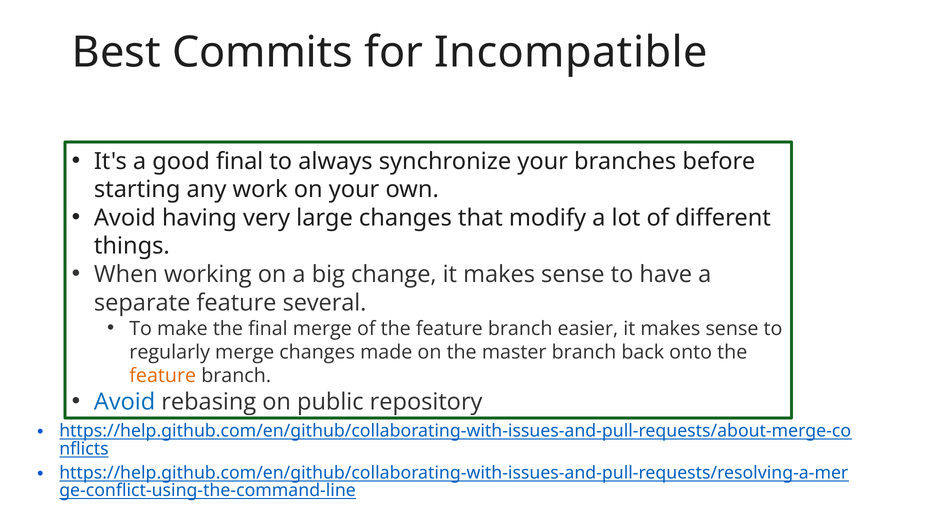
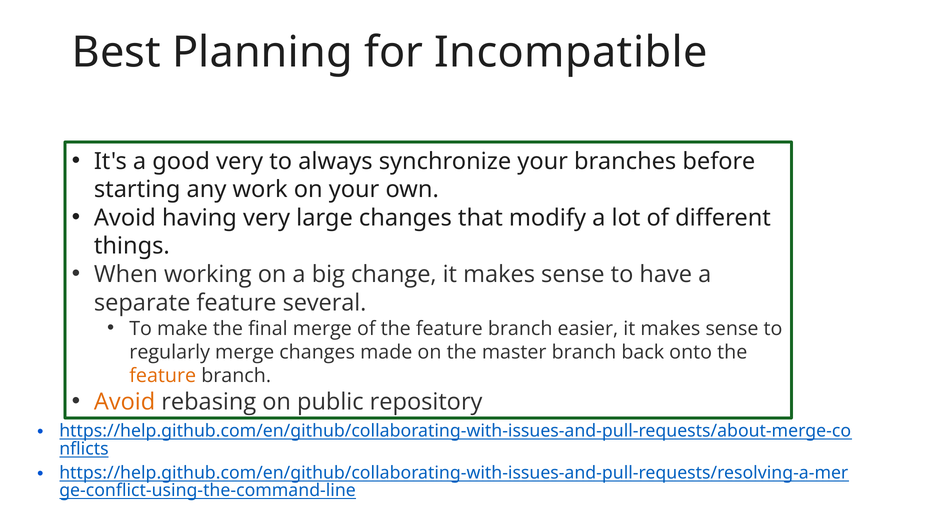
Commits: Commits -> Planning
good final: final -> very
Avoid at (125, 402) colour: blue -> orange
